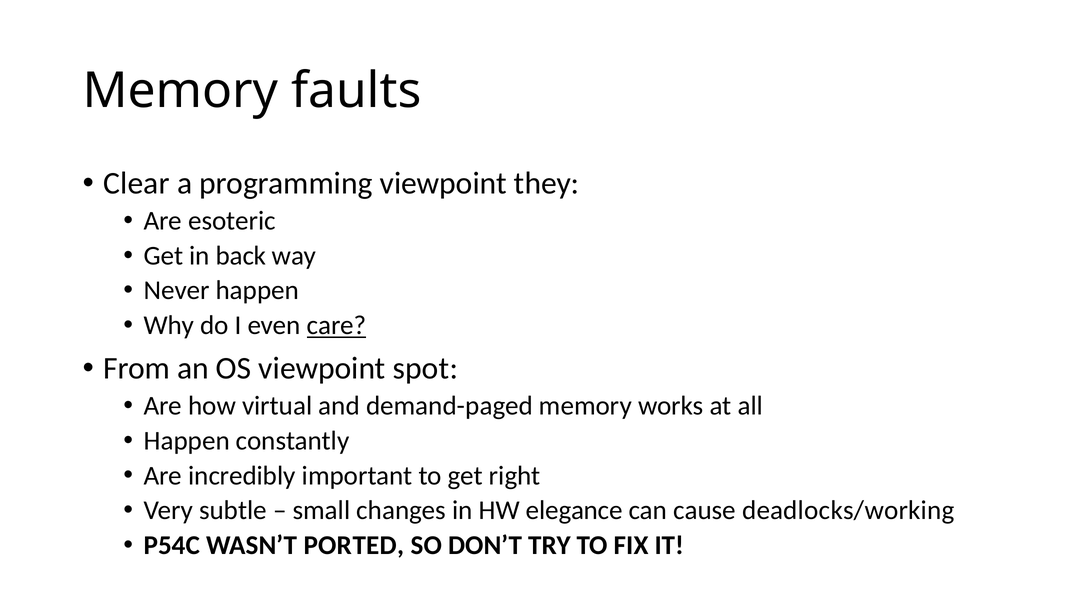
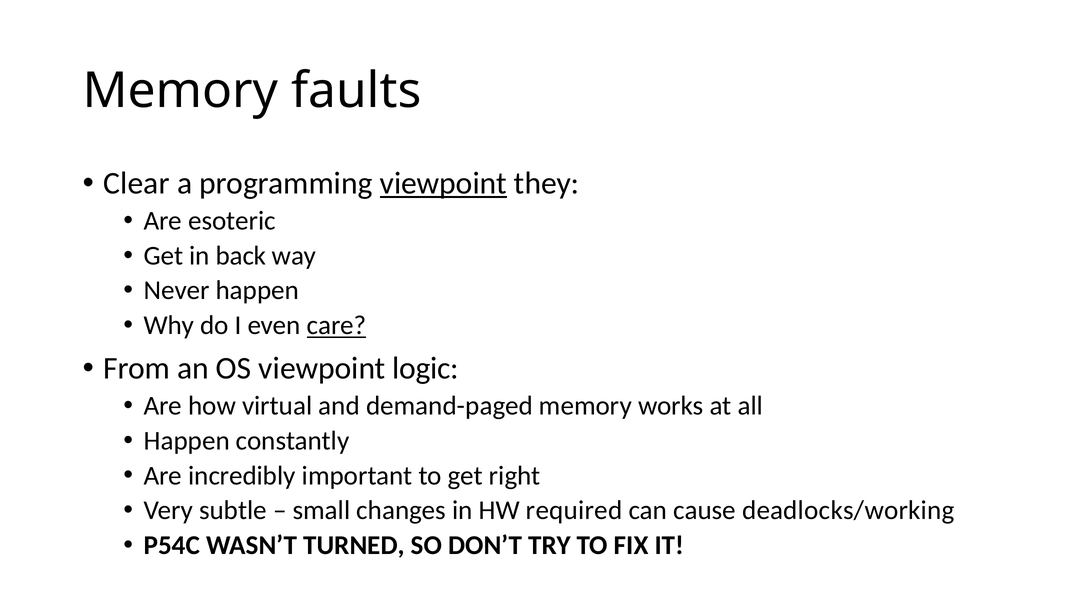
viewpoint at (443, 183) underline: none -> present
spot: spot -> logic
elegance: elegance -> required
PORTED: PORTED -> TURNED
